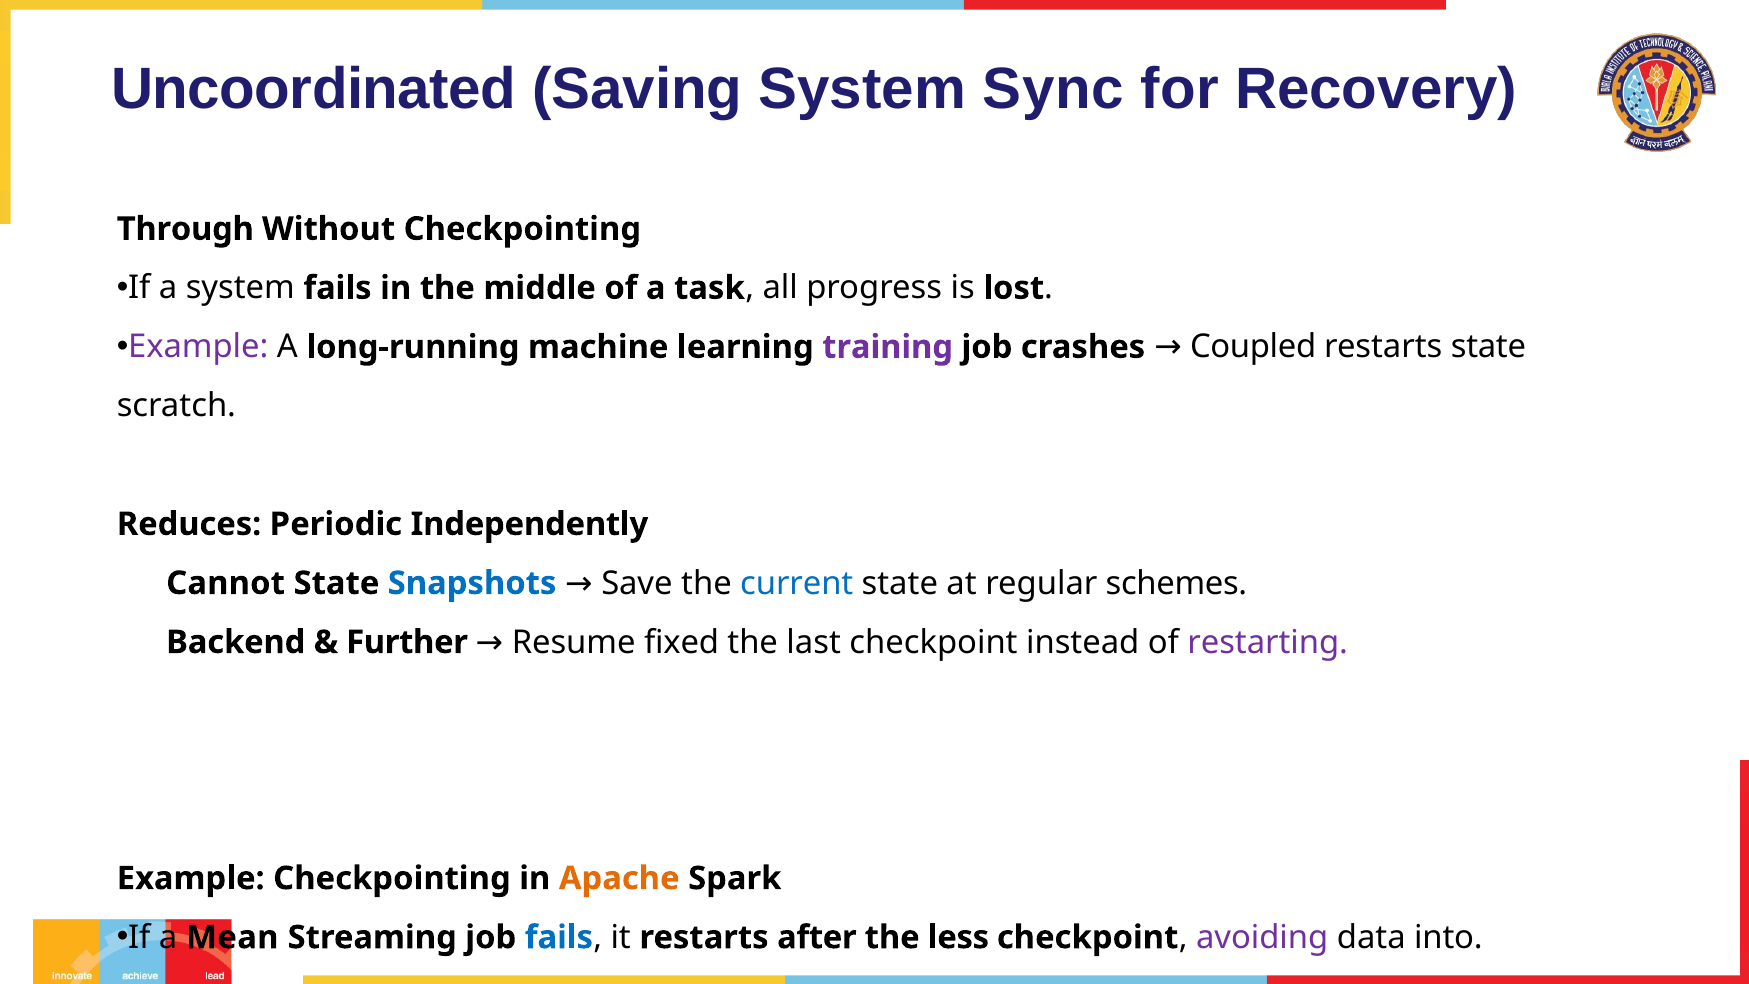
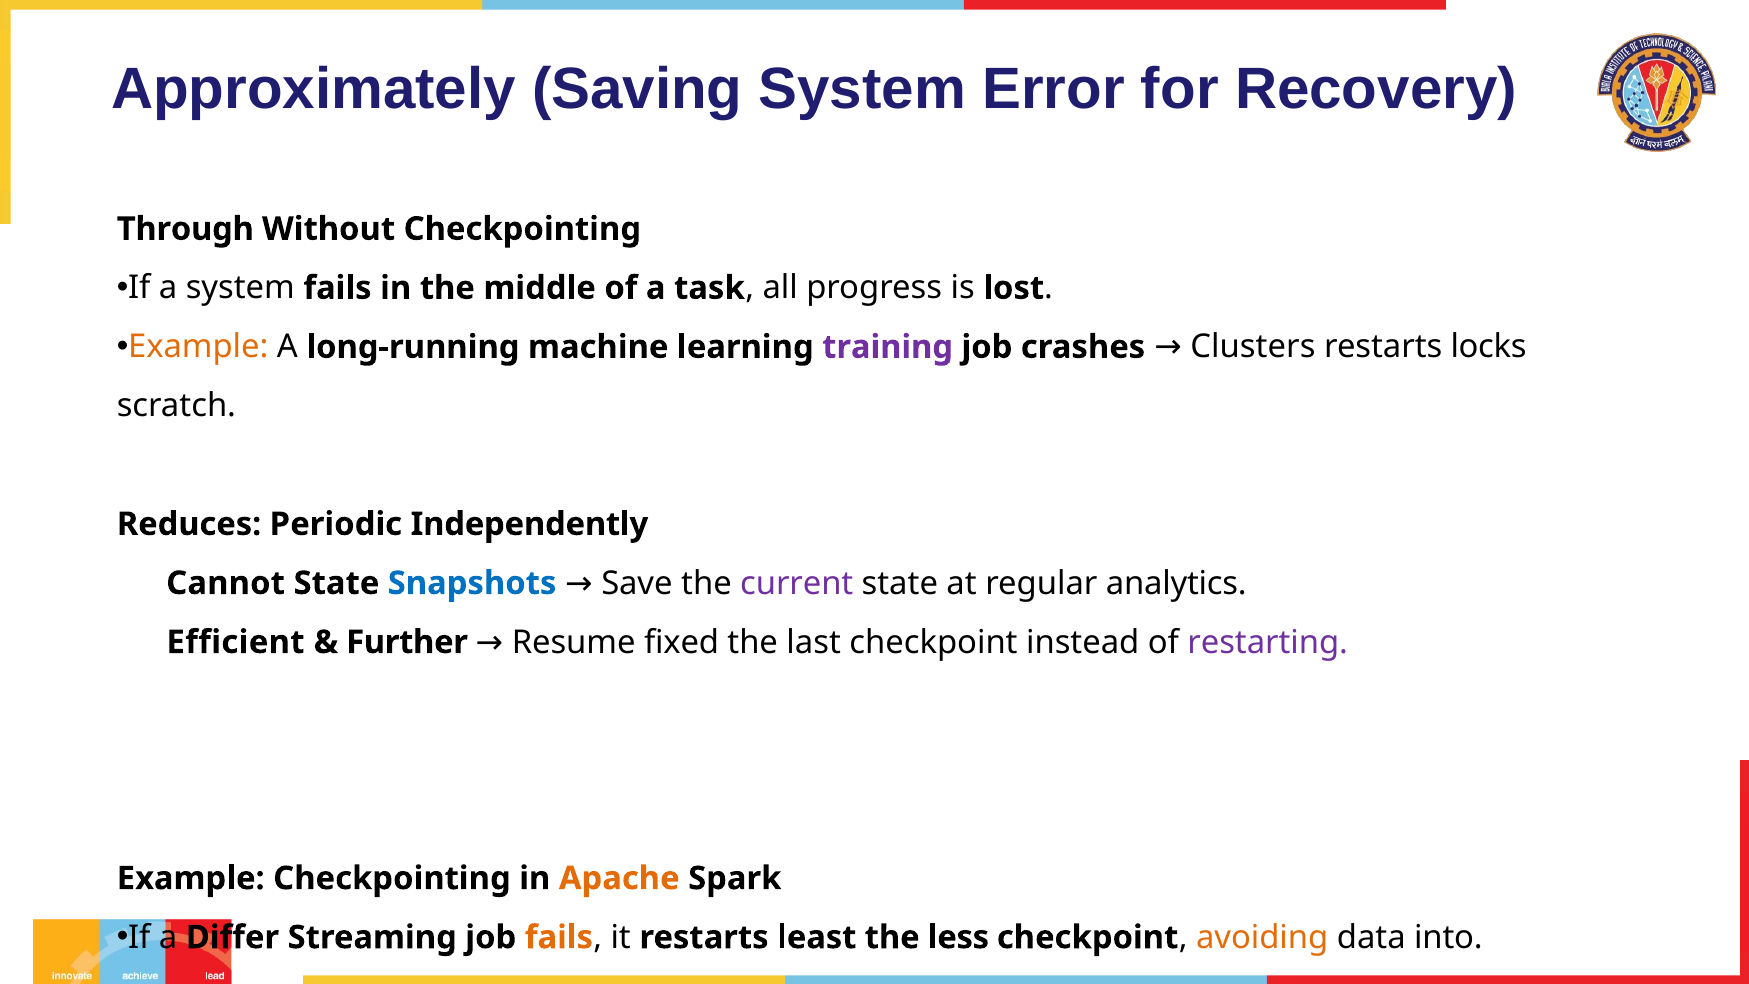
Uncoordinated: Uncoordinated -> Approximately
Sync: Sync -> Error
Example at (198, 347) colour: purple -> orange
Coupled: Coupled -> Clusters
restarts state: state -> locks
current colour: blue -> purple
schemes: schemes -> analytics
Backend: Backend -> Efficient
Mean: Mean -> Differ
fails at (559, 937) colour: blue -> orange
after: after -> least
avoiding colour: purple -> orange
